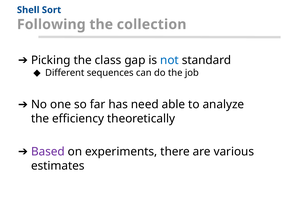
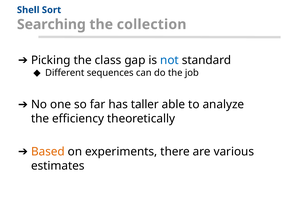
Following: Following -> Searching
need: need -> taller
Based colour: purple -> orange
